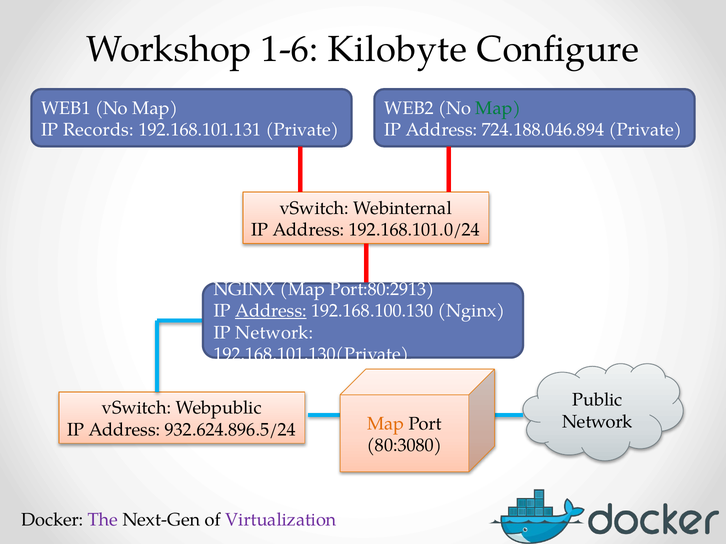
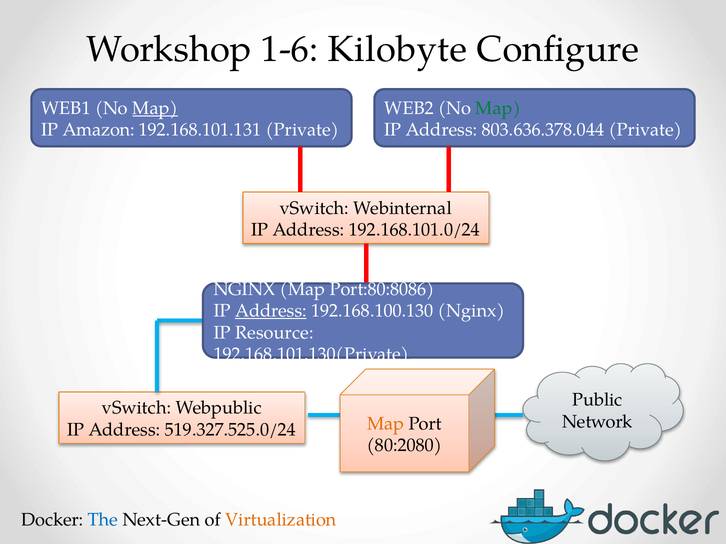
Map at (155, 108) underline: none -> present
Records: Records -> Amazon
724.188.046.894: 724.188.046.894 -> 803.636.378.044
Port:80:2913: Port:80:2913 -> Port:80:8086
IP Network: Network -> Resource
932.624.896.5/24: 932.624.896.5/24 -> 519.327.525.0/24
80:3080: 80:3080 -> 80:2080
The colour: purple -> blue
Virtualization colour: purple -> orange
